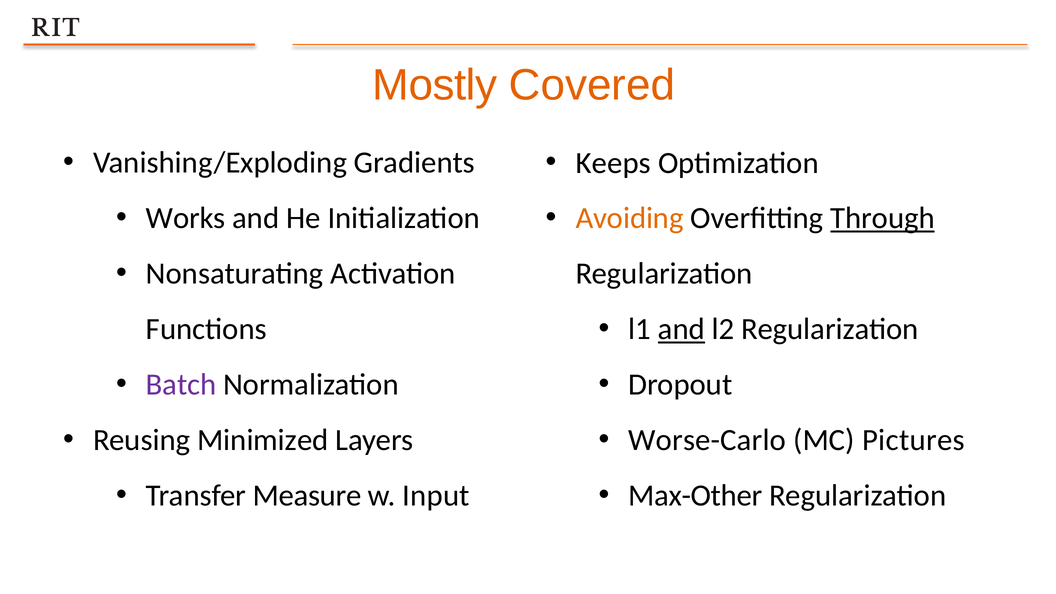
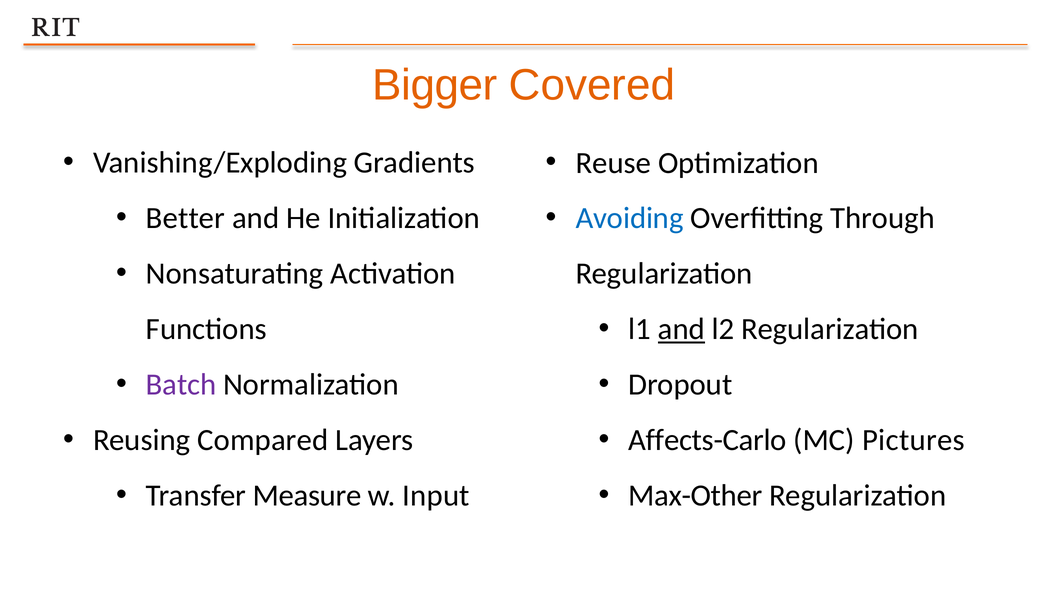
Mostly: Mostly -> Bigger
Keeps: Keeps -> Reuse
Works: Works -> Better
Avoiding colour: orange -> blue
Through underline: present -> none
Minimized: Minimized -> Compared
Worse-Carlo: Worse-Carlo -> Affects-Carlo
